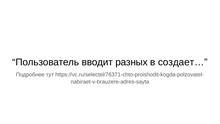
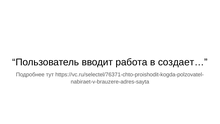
разных: разных -> работа
